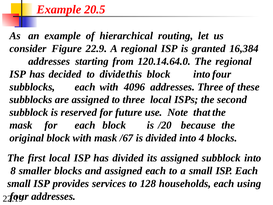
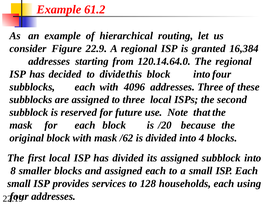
20.5: 20.5 -> 61.2
/67: /67 -> /62
